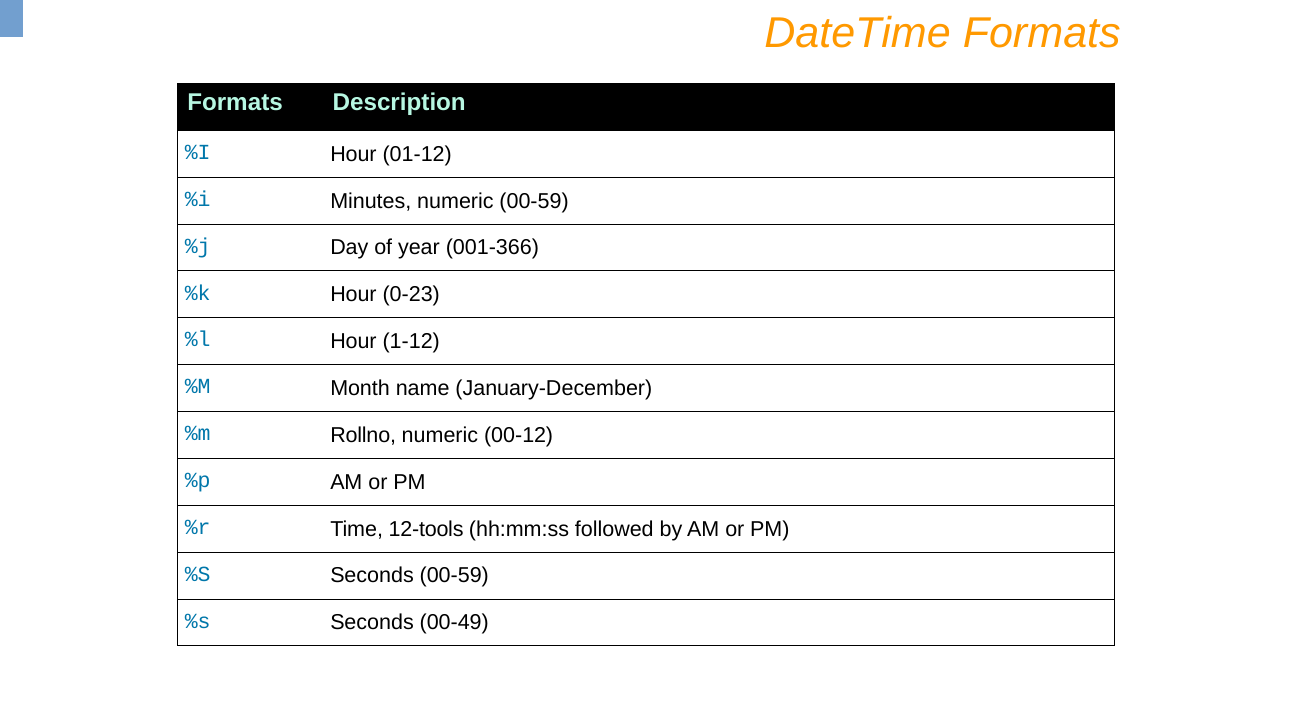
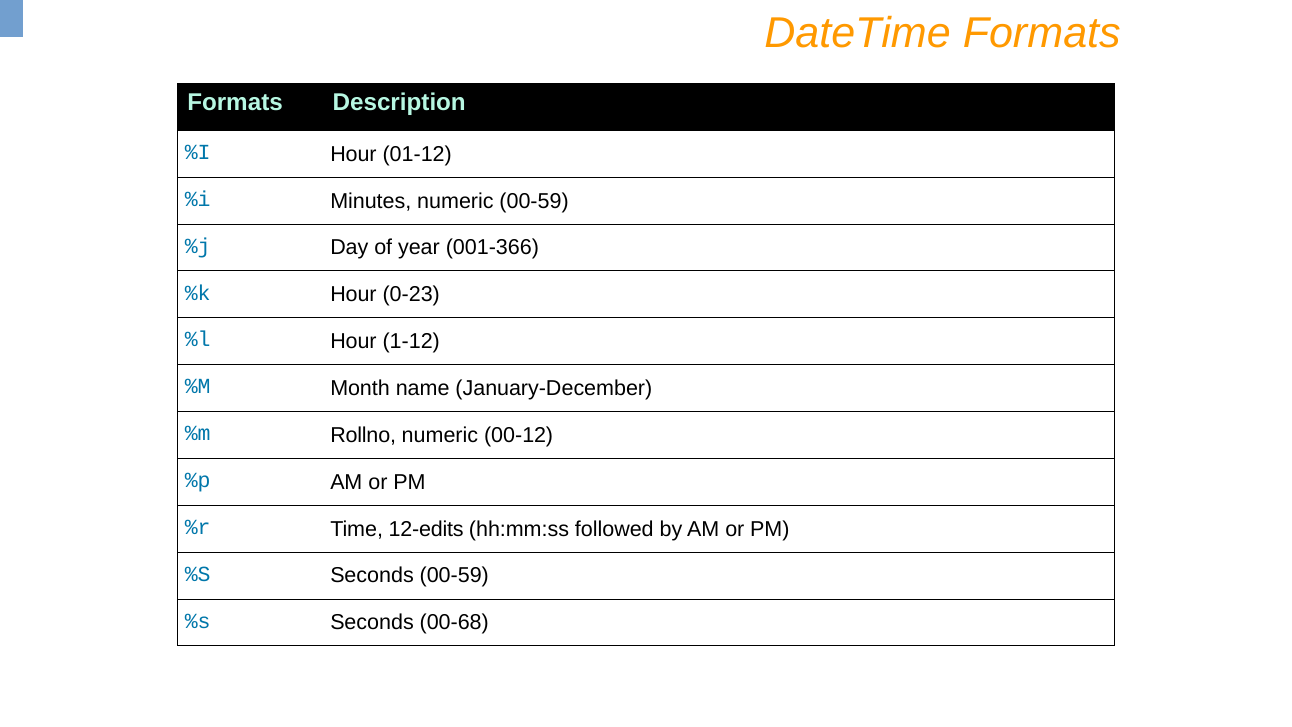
12-tools: 12-tools -> 12-edits
00-49: 00-49 -> 00-68
